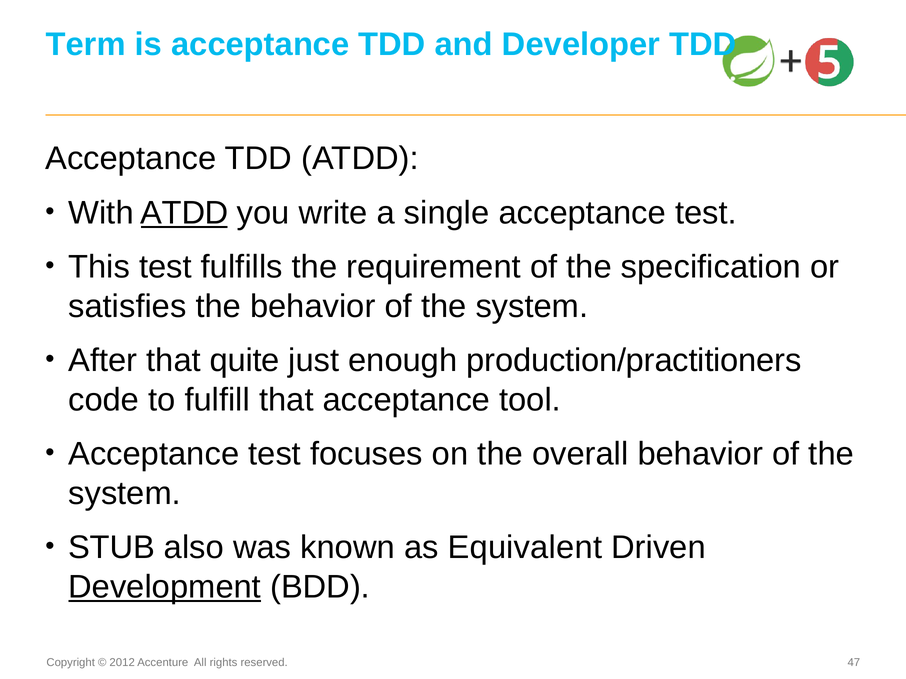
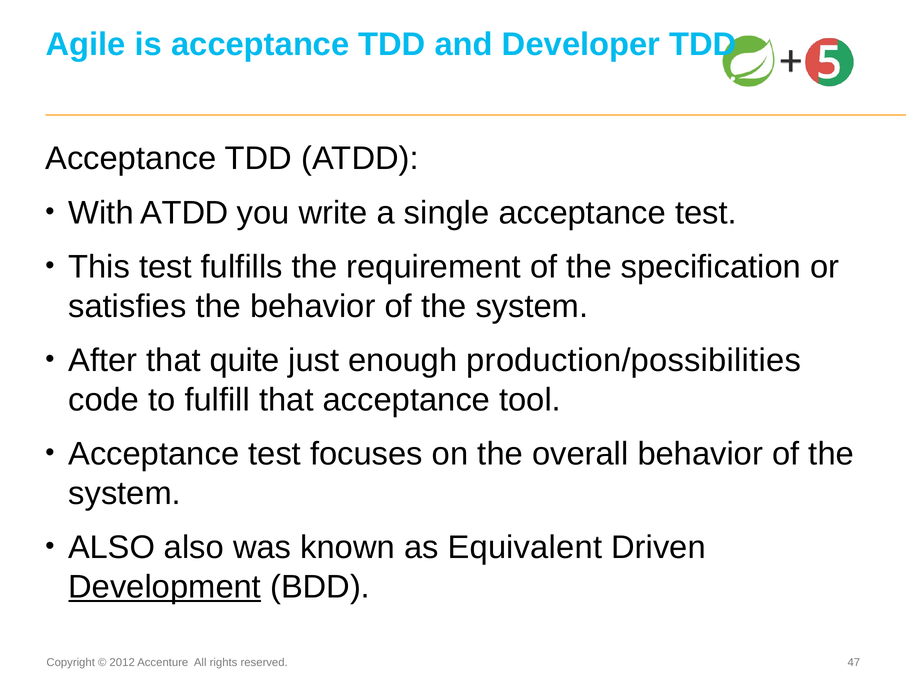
Term: Term -> Agile
ATDD at (184, 213) underline: present -> none
production/practitioners: production/practitioners -> production/possibilities
STUB at (112, 548): STUB -> ALSO
